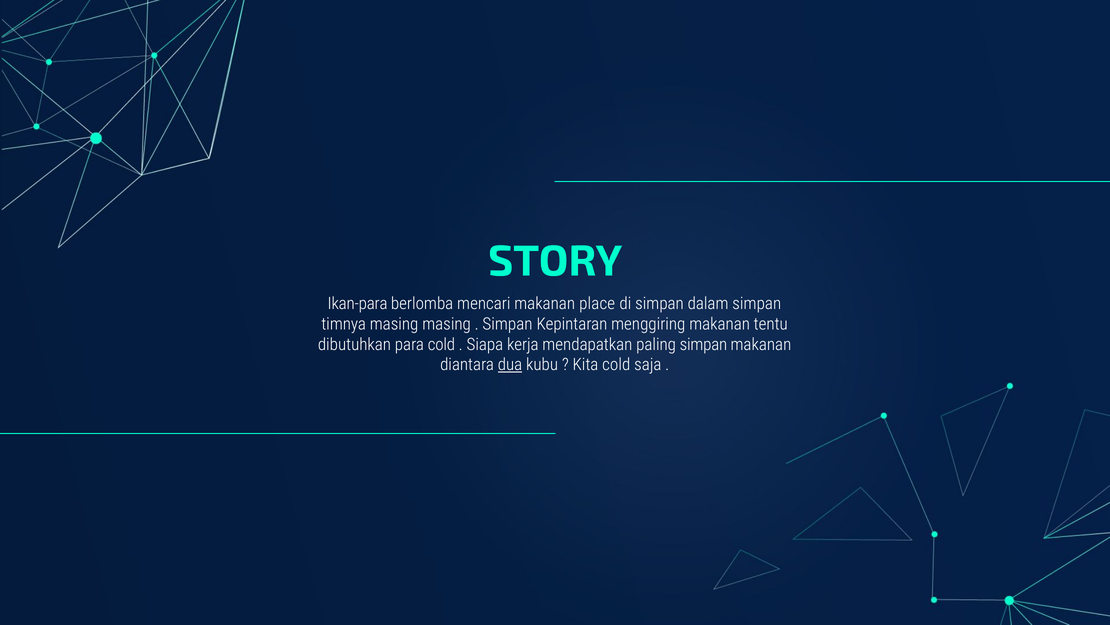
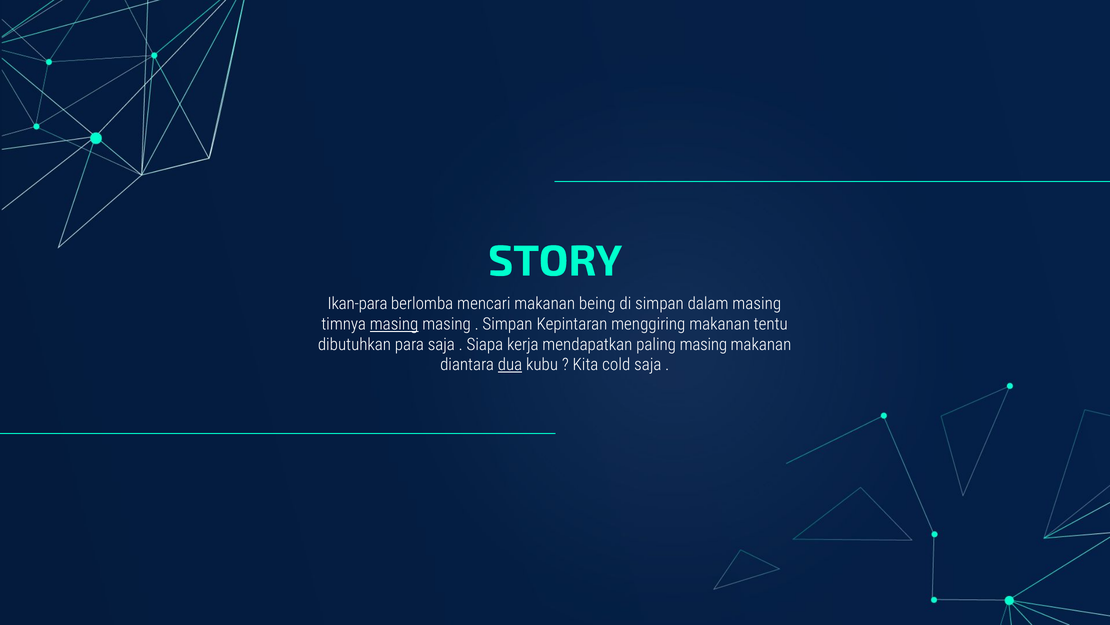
place: place -> being
dalam simpan: simpan -> masing
masing at (394, 324) underline: none -> present
para cold: cold -> saja
paling simpan: simpan -> masing
